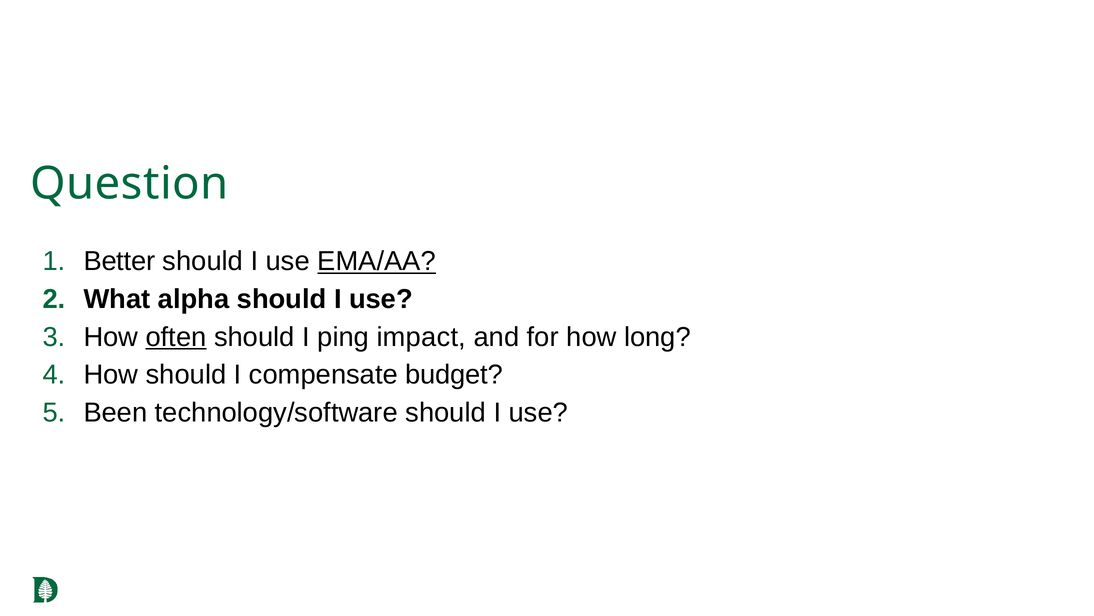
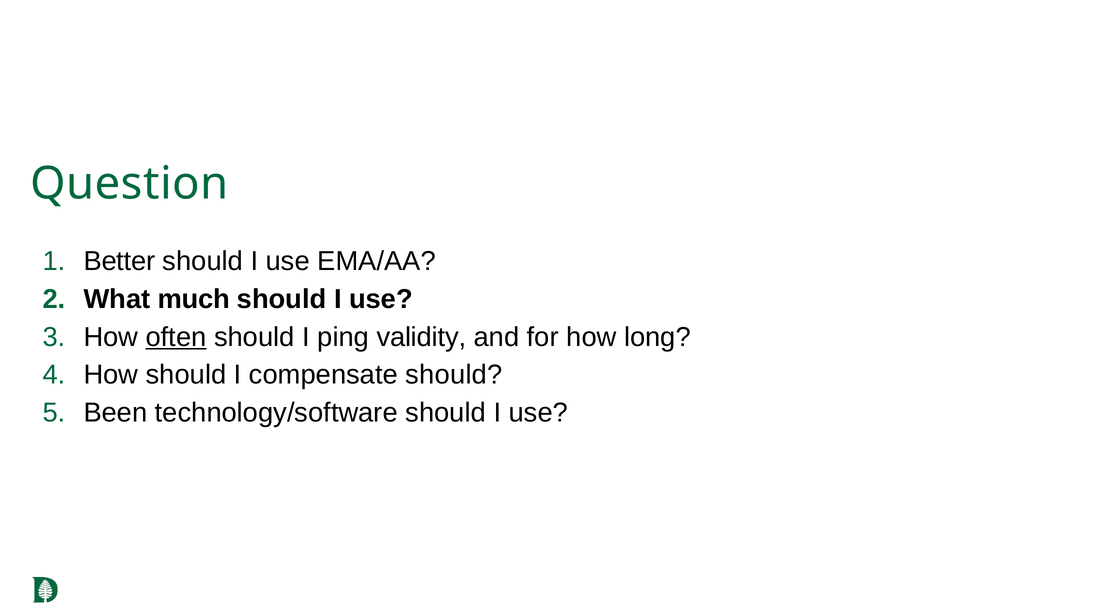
EMA/AA underline: present -> none
alpha: alpha -> much
impact: impact -> validity
compensate budget: budget -> should
